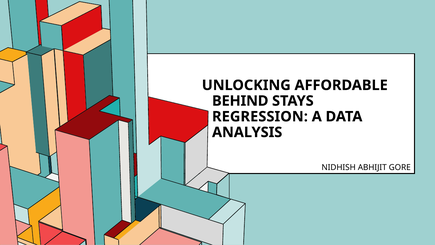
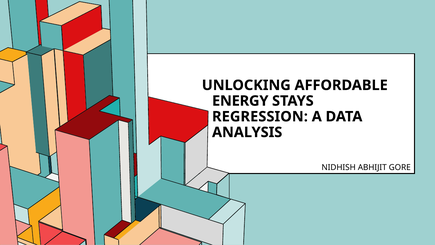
BEHIND: BEHIND -> ENERGY
